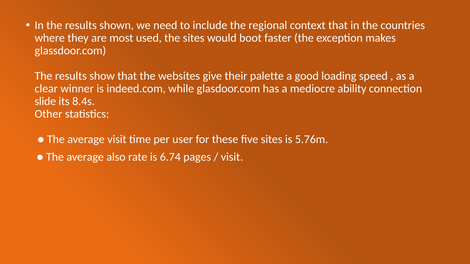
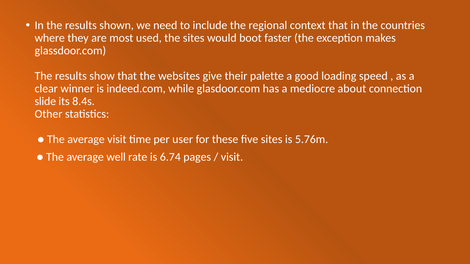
ability: ability -> about
also: also -> well
